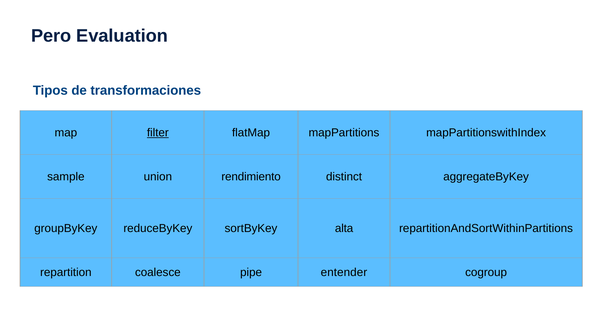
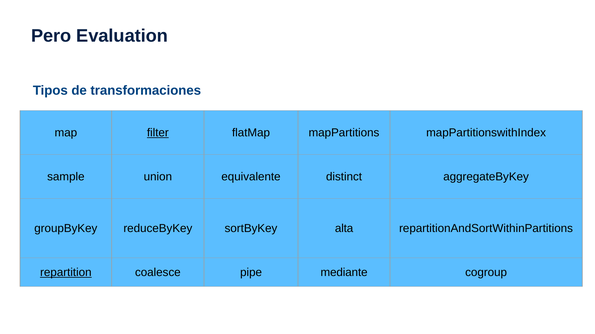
rendimiento: rendimiento -> equivalente
repartition underline: none -> present
entender: entender -> mediante
